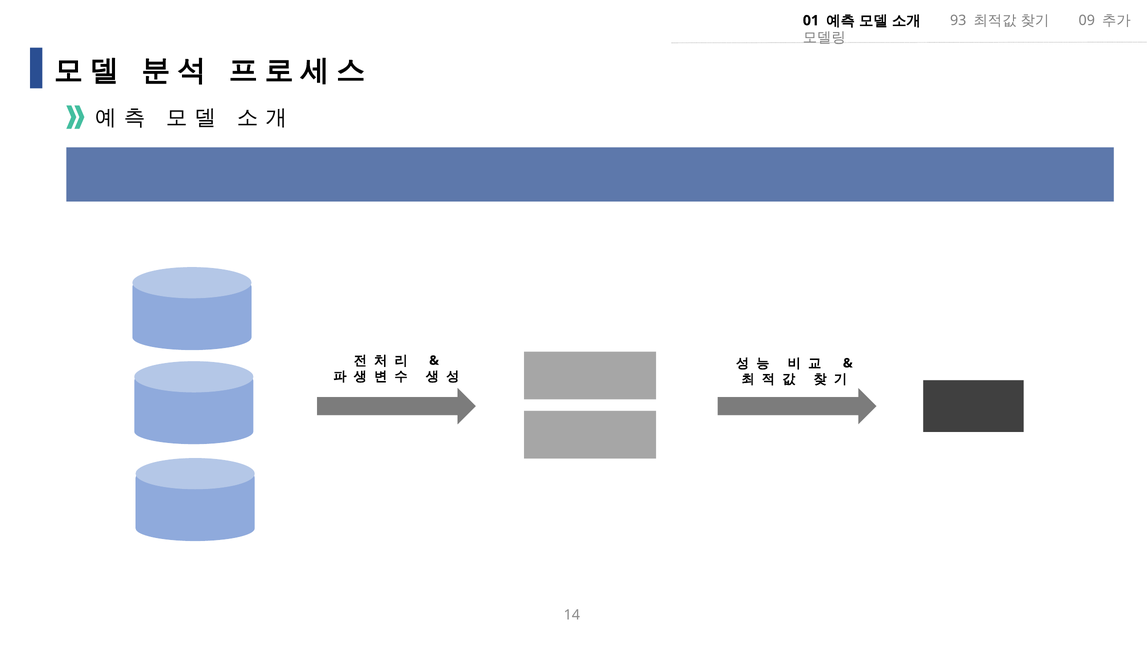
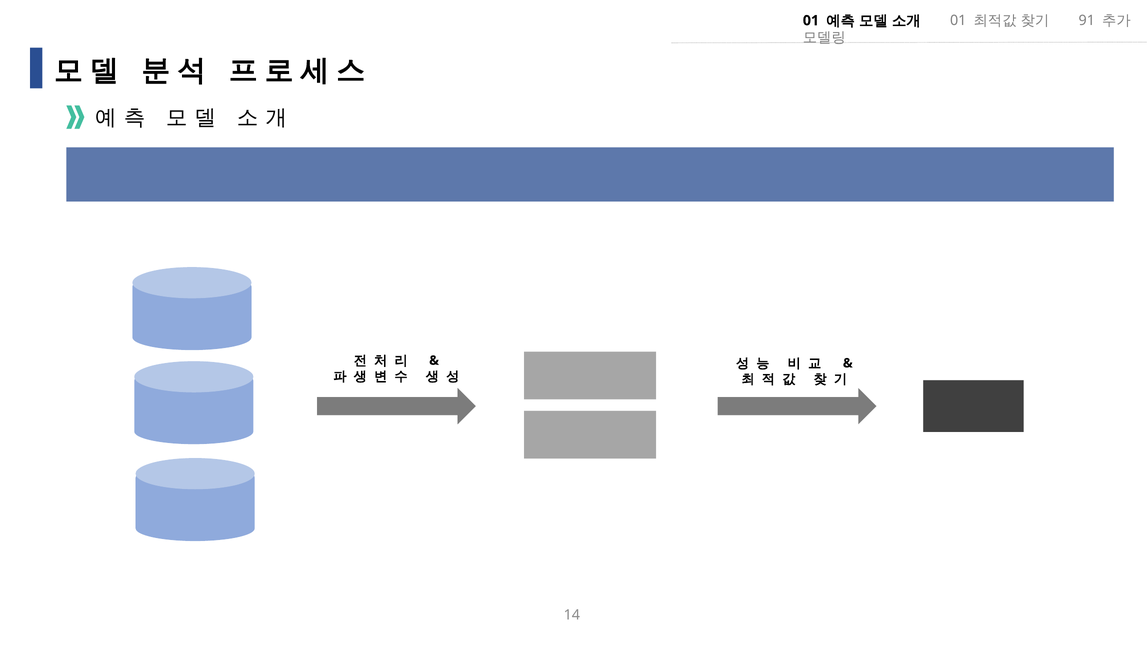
93 at (958, 21): 93 -> 01
09: 09 -> 91
